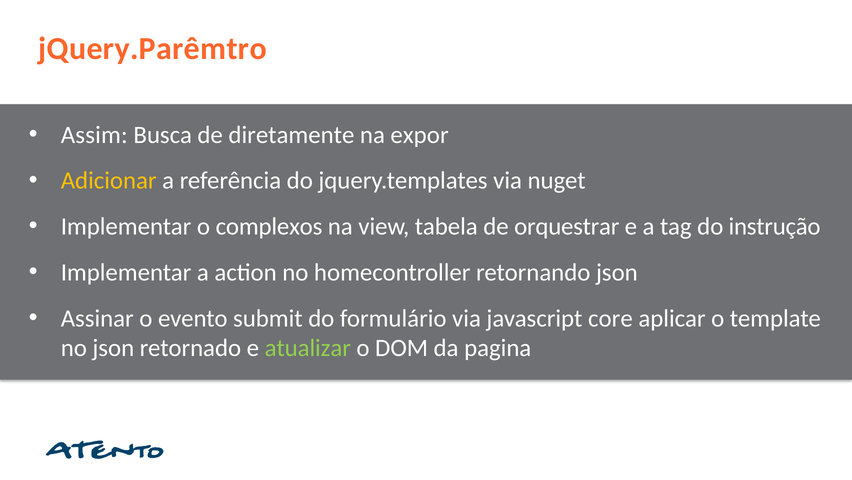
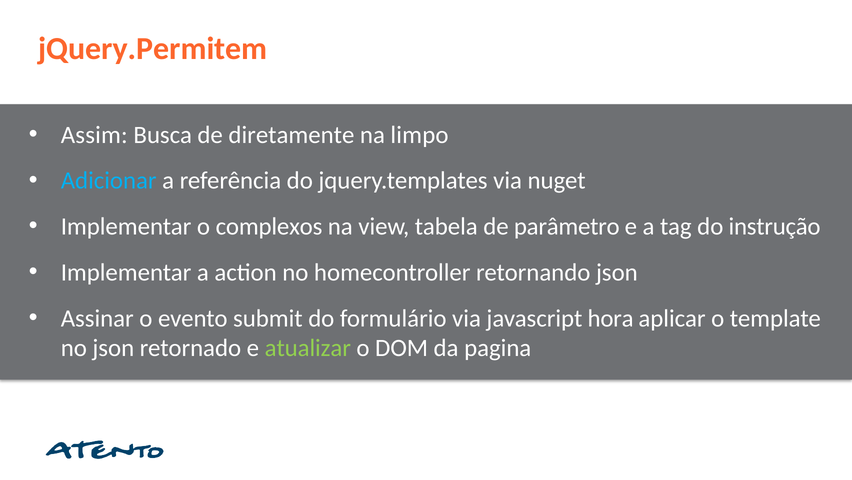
jQuery.Parêmtro: jQuery.Parêmtro -> jQuery.Permitem
expor: expor -> limpo
Adicionar colour: yellow -> light blue
orquestrar: orquestrar -> parâmetro
core: core -> hora
